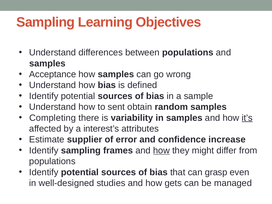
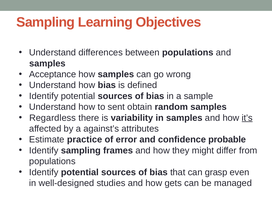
Completing: Completing -> Regardless
interest’s: interest’s -> against’s
supplier: supplier -> practice
increase: increase -> probable
how at (161, 150) underline: present -> none
